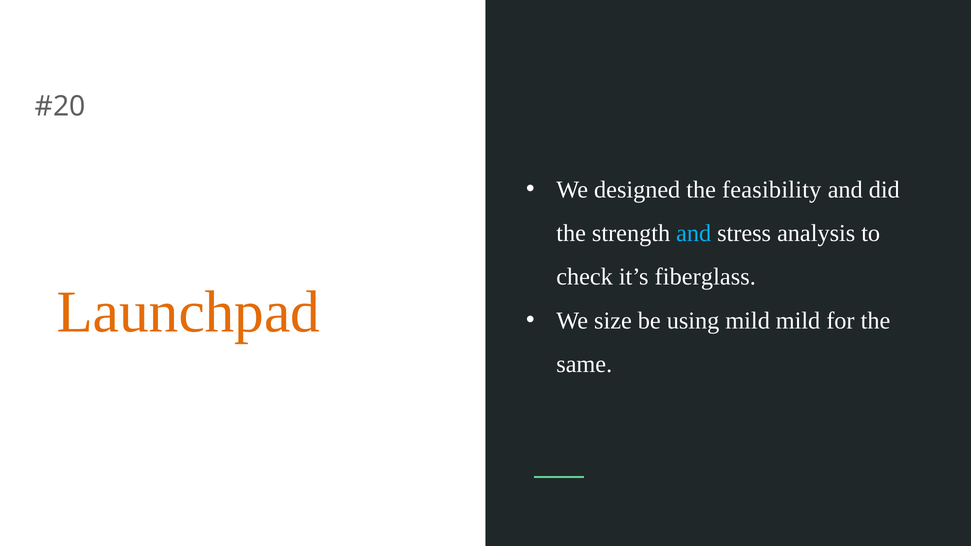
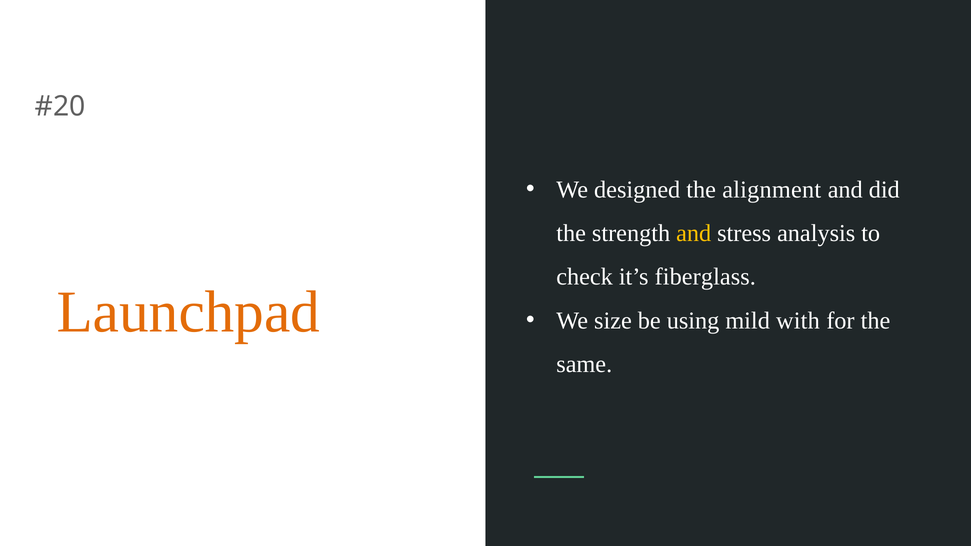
feasibility: feasibility -> alignment
and at (694, 233) colour: light blue -> yellow
mild mild: mild -> with
